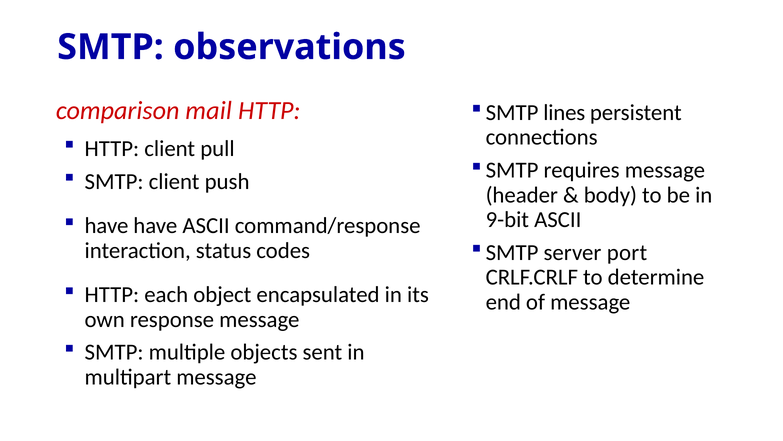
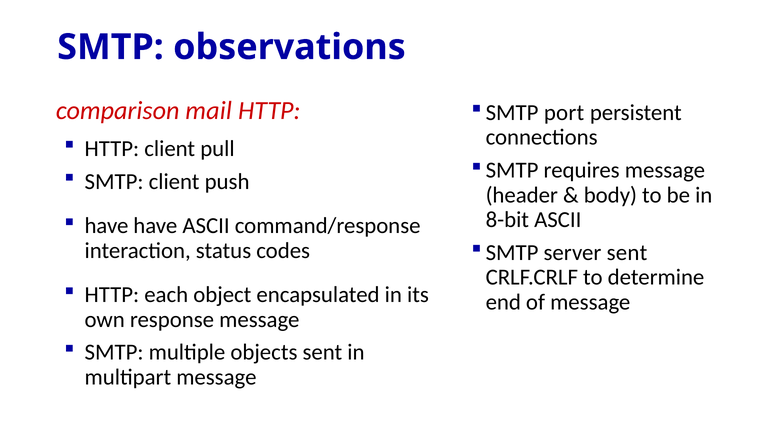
lines: lines -> port
9-bit: 9-bit -> 8-bit
server port: port -> sent
